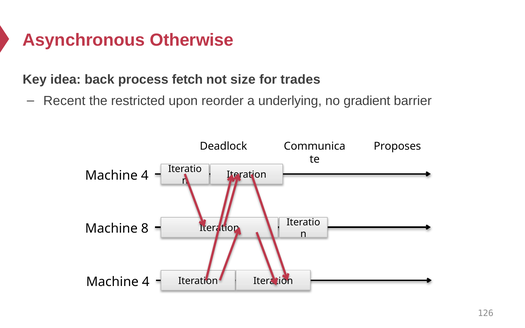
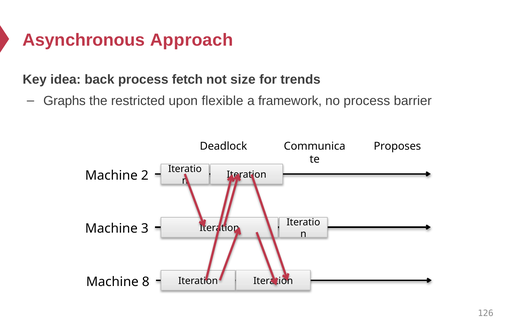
Otherwise: Otherwise -> Approach
trades: trades -> trends
Recent: Recent -> Graphs
reorder: reorder -> flexible
underlying: underlying -> framework
no gradient: gradient -> process
4 at (145, 175): 4 -> 2
8: 8 -> 3
4 at (146, 282): 4 -> 8
